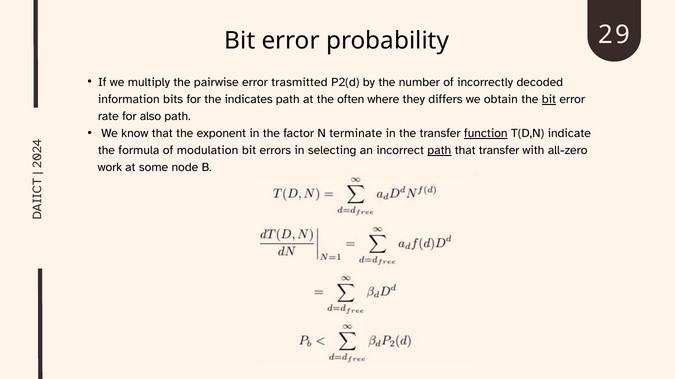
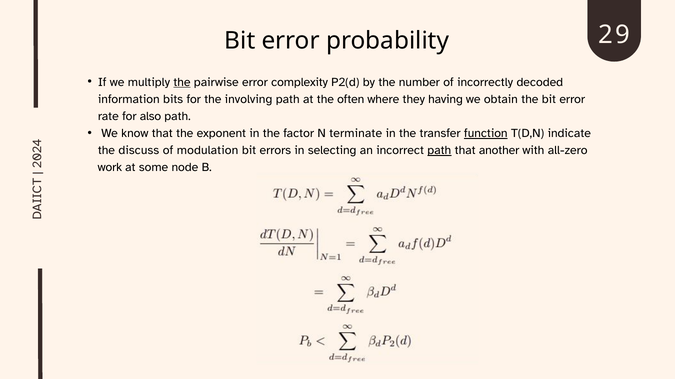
the at (182, 82) underline: none -> present
trasmitted: trasmitted -> complexity
indicates: indicates -> involving
differs: differs -> having
bit at (549, 99) underline: present -> none
formula: formula -> discuss
that transfer: transfer -> another
